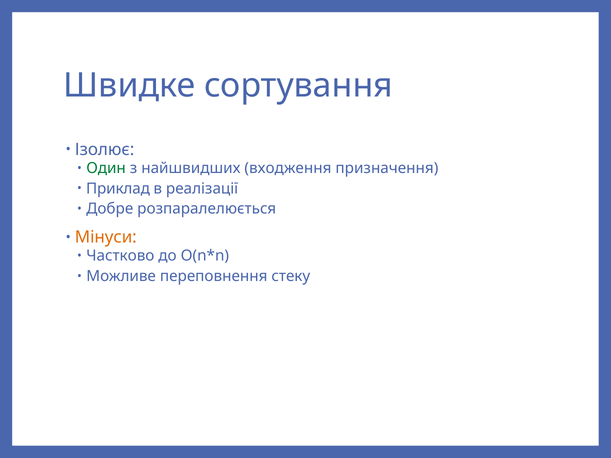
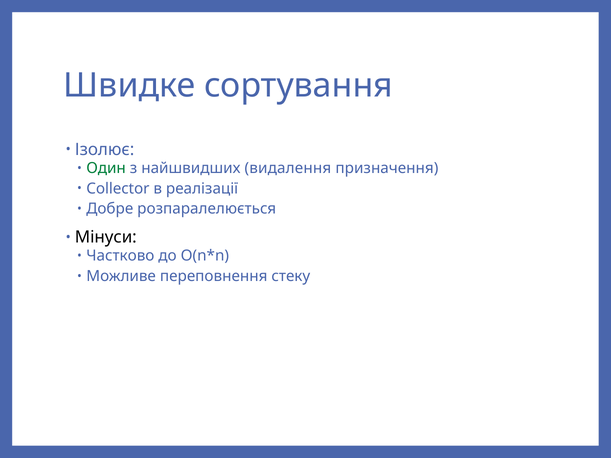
входження: входження -> видалення
Приклад: Приклад -> Collector
Мінуси colour: orange -> black
